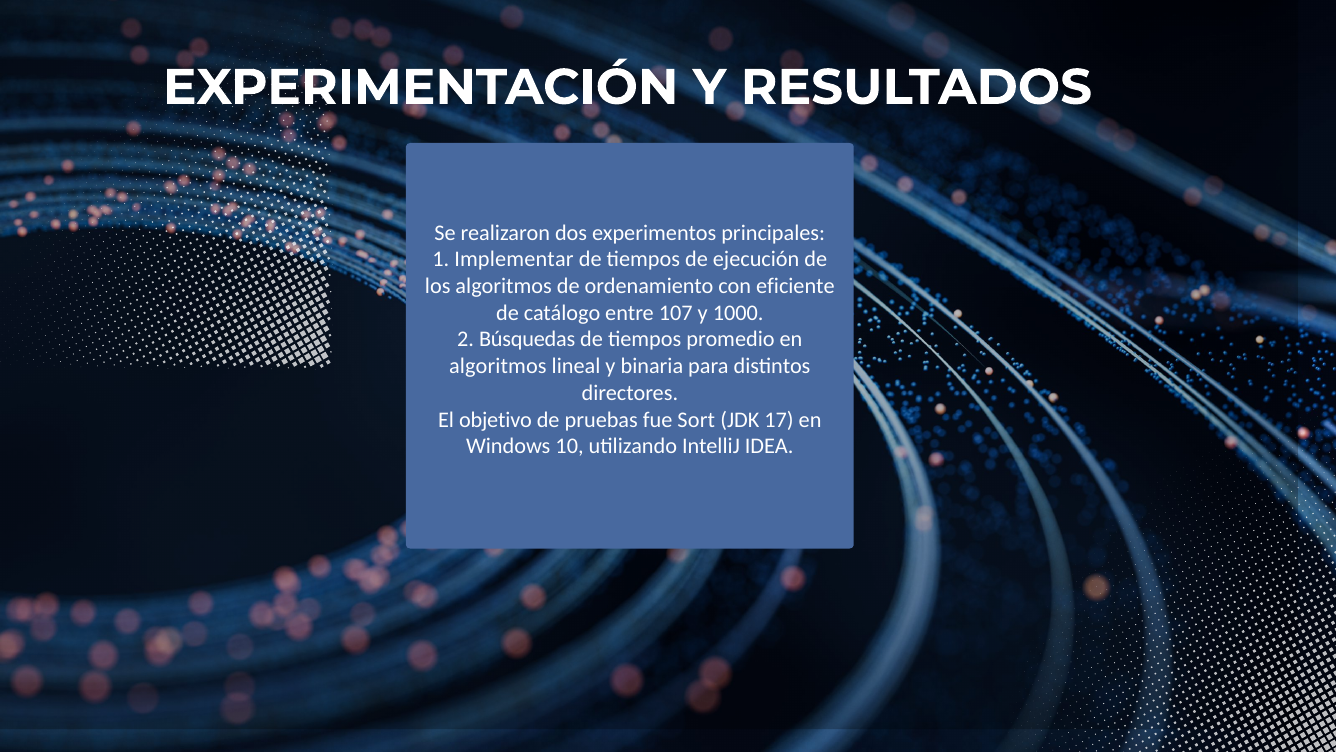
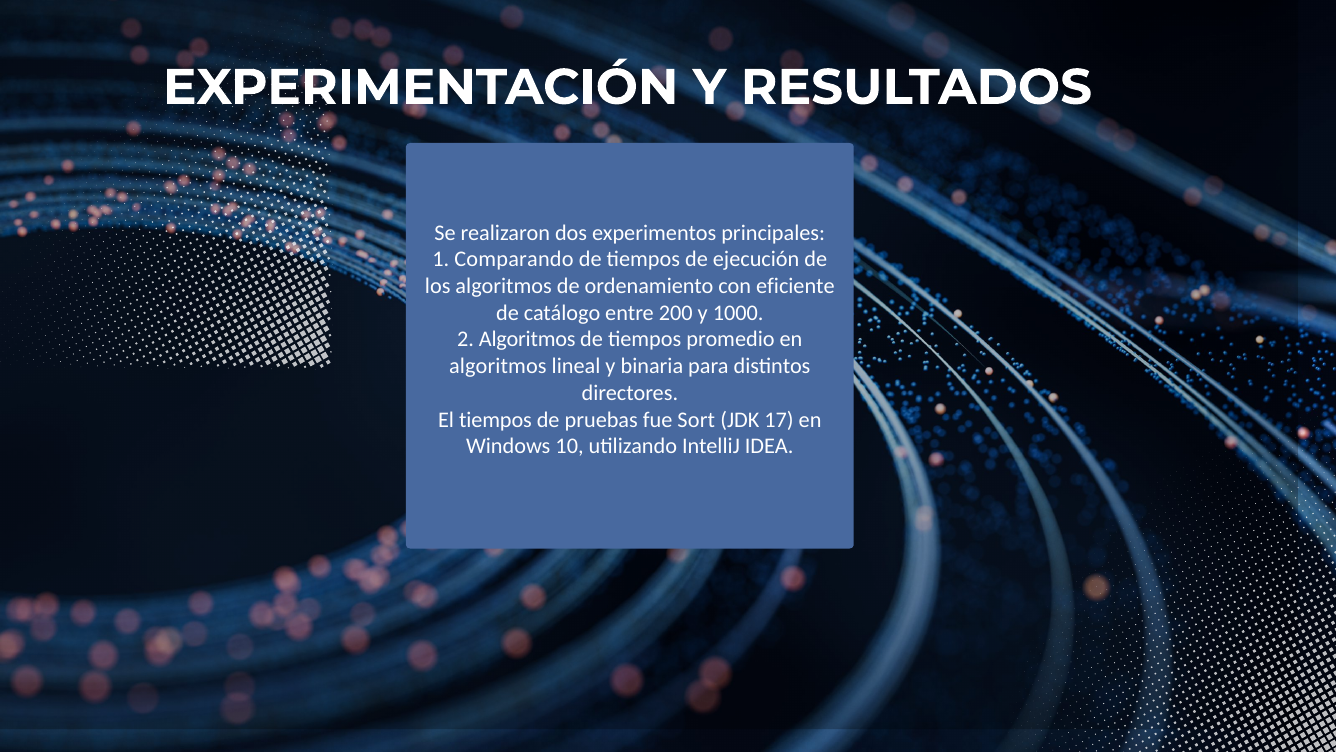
Implementar: Implementar -> Comparando
107: 107 -> 200
2 Búsquedas: Búsquedas -> Algoritmos
El objetivo: objetivo -> tiempos
